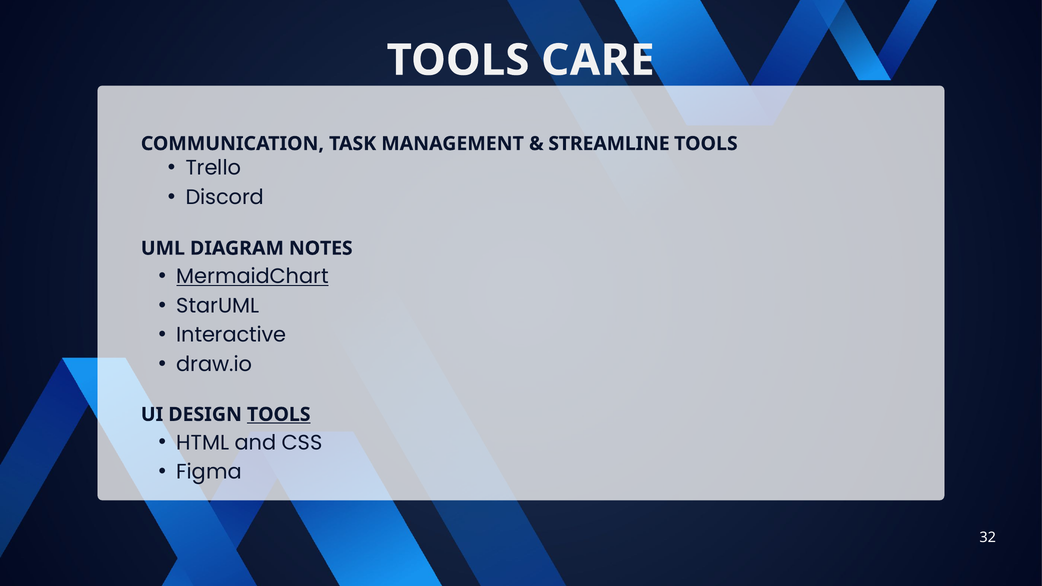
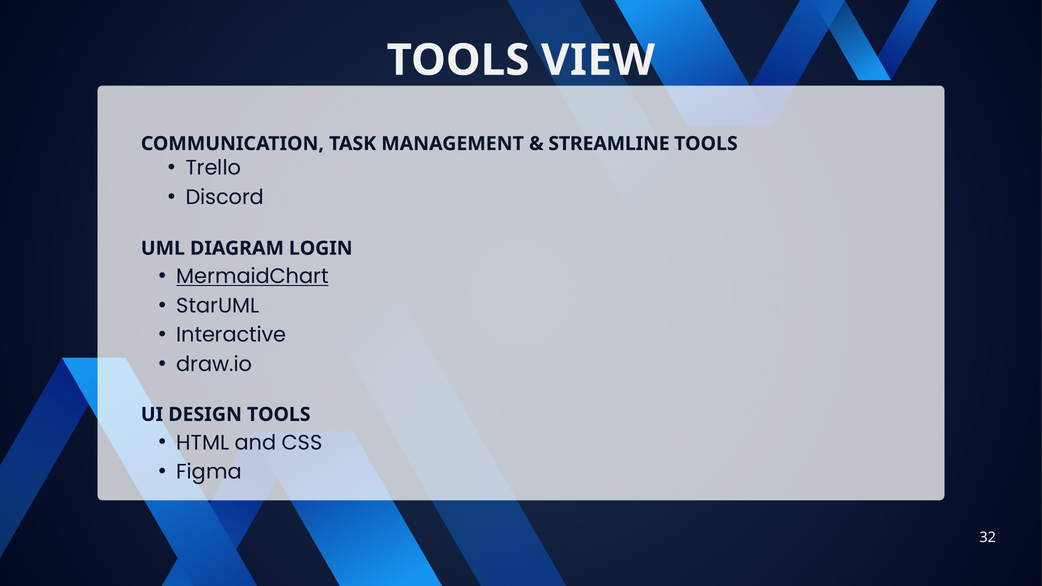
CARE: CARE -> VIEW
NOTES: NOTES -> LOGIN
TOOLS at (279, 415) underline: present -> none
